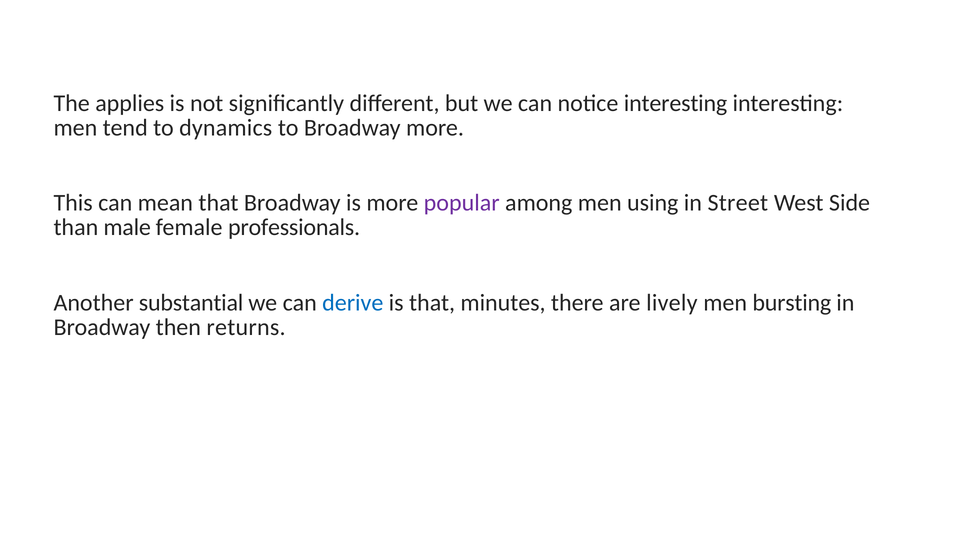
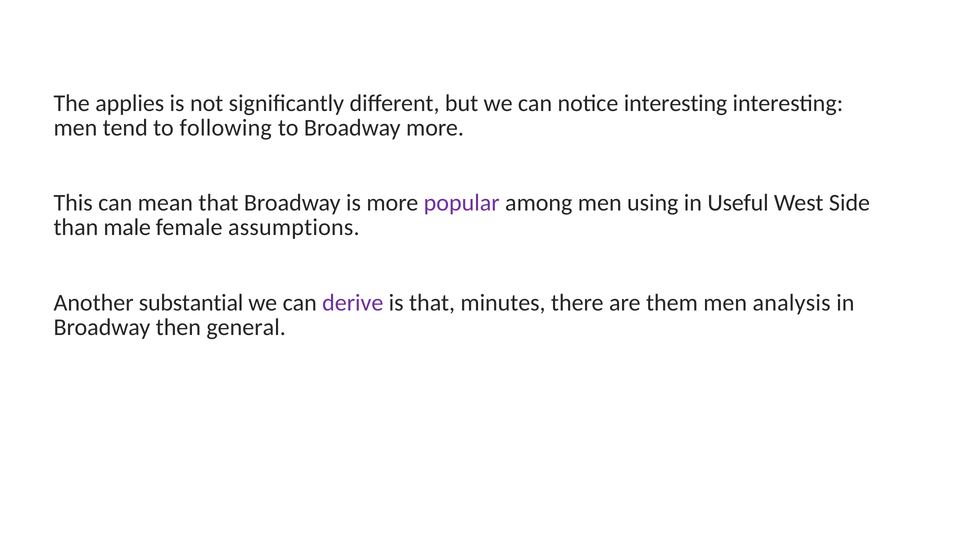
dynamics: dynamics -> following
Street: Street -> Useful
professionals: professionals -> assumptions
derive colour: blue -> purple
lively: lively -> them
bursting: bursting -> analysis
returns: returns -> general
